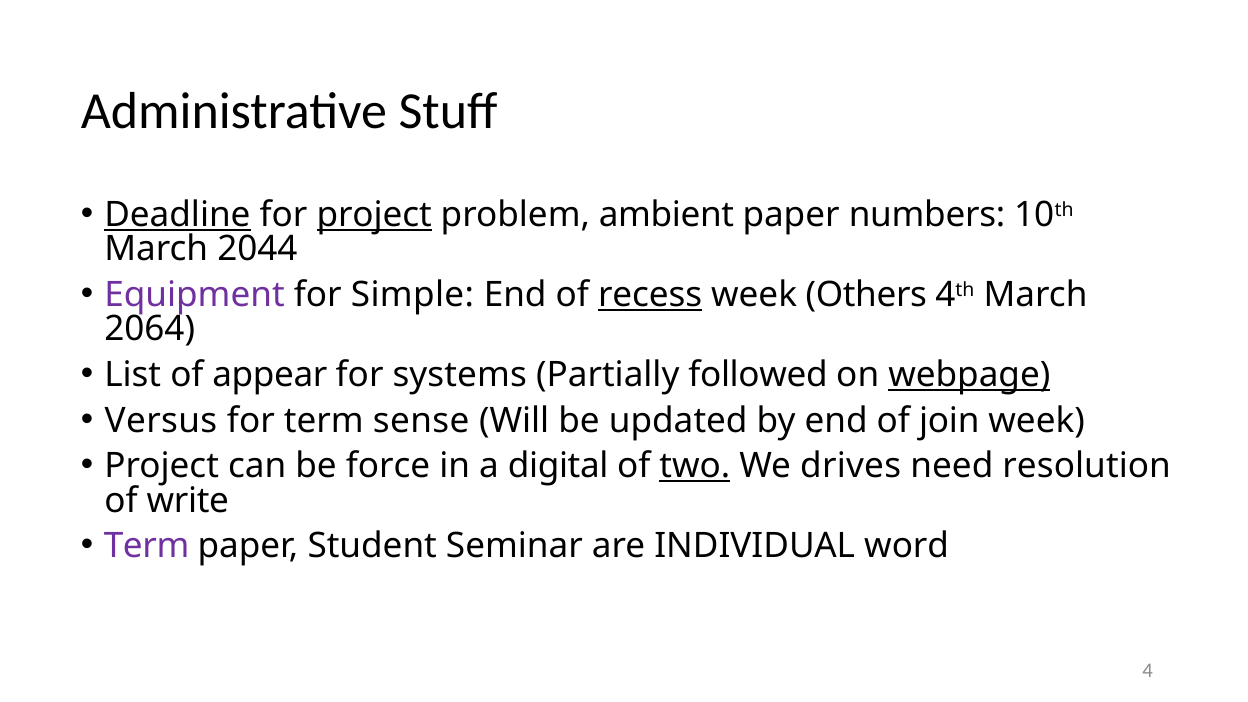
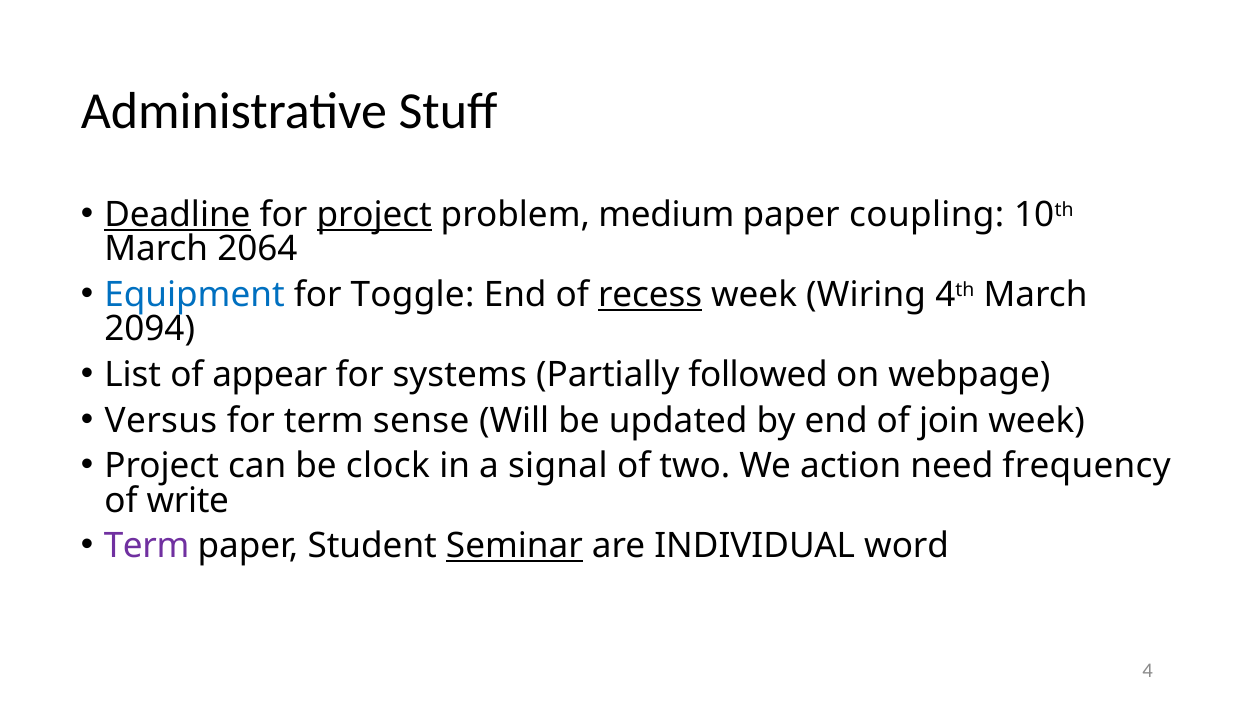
ambient: ambient -> medium
numbers: numbers -> coupling
2044: 2044 -> 2064
Equipment colour: purple -> blue
Simple: Simple -> Toggle
Others: Others -> Wiring
2064: 2064 -> 2094
webpage underline: present -> none
force: force -> clock
digital: digital -> signal
two underline: present -> none
drives: drives -> action
resolution: resolution -> frequency
Seminar underline: none -> present
